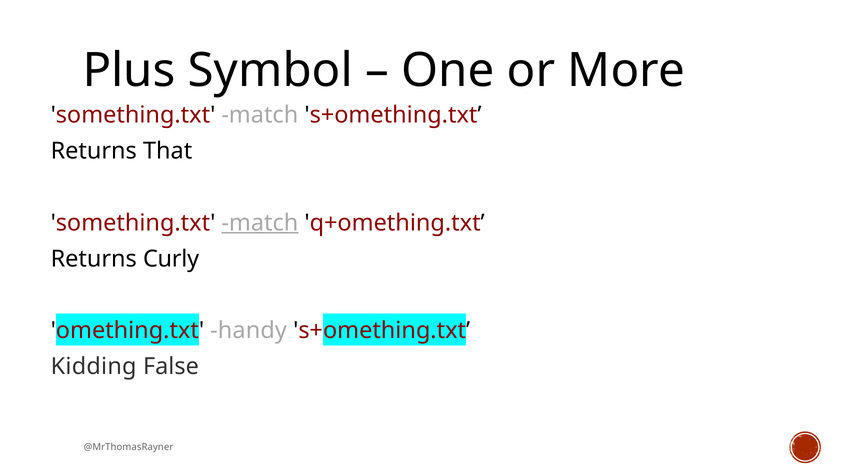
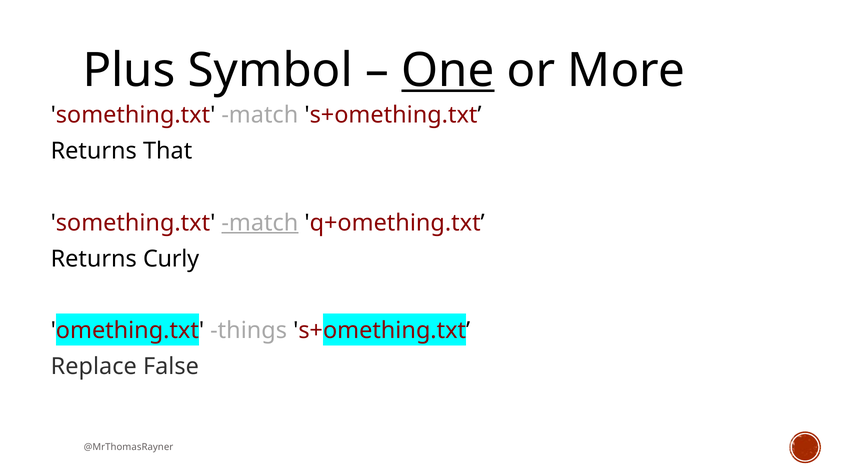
One underline: none -> present
handy: handy -> things
Kidding: Kidding -> Replace
